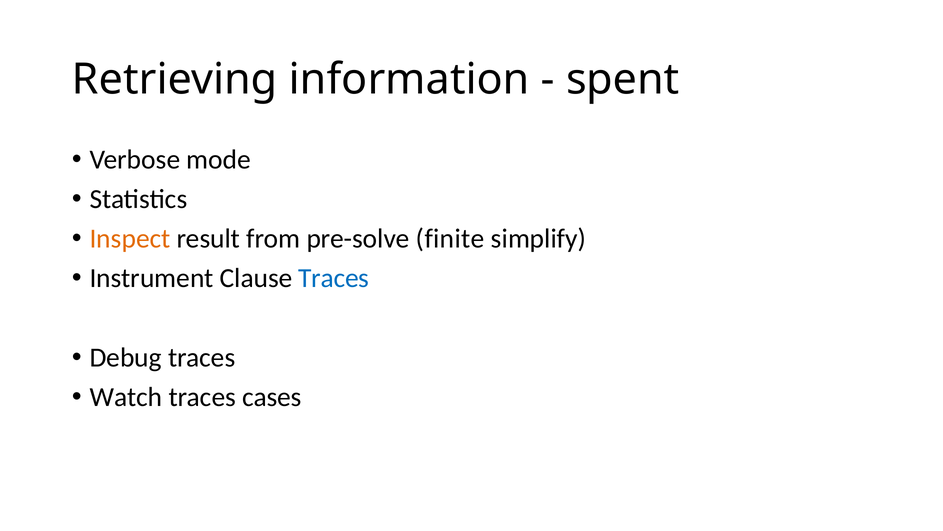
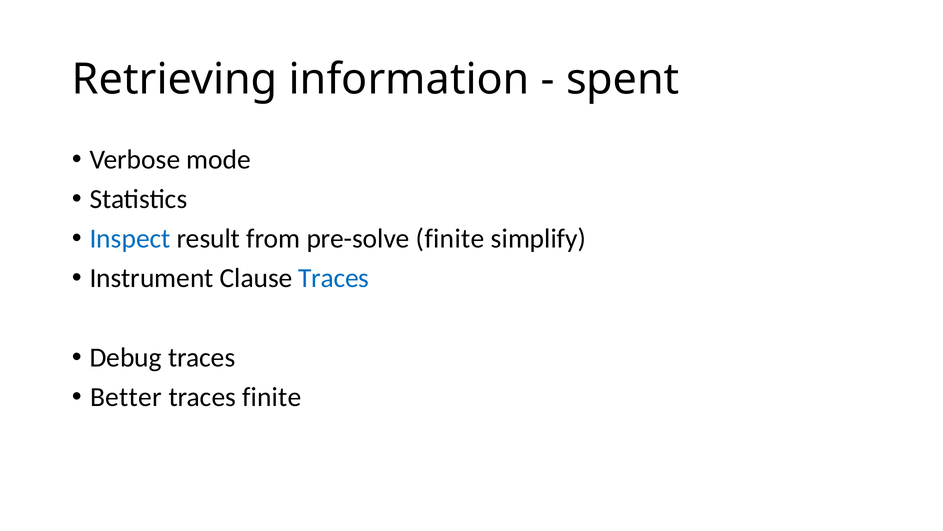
Inspect colour: orange -> blue
Watch: Watch -> Better
traces cases: cases -> finite
